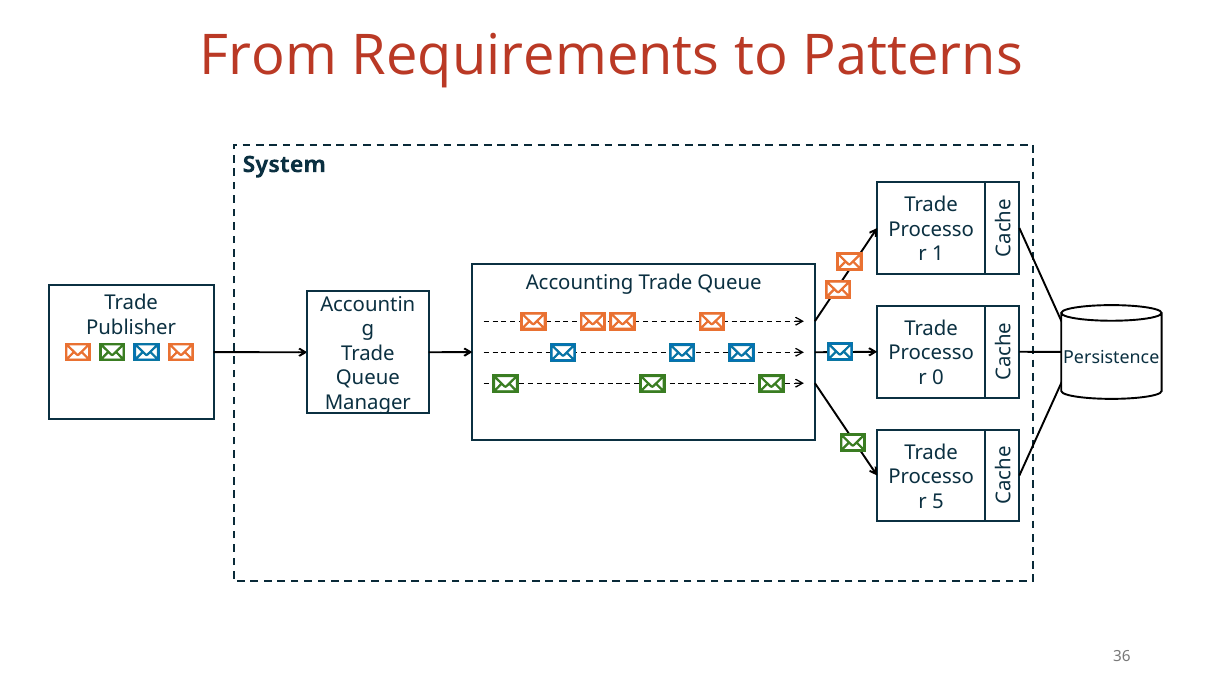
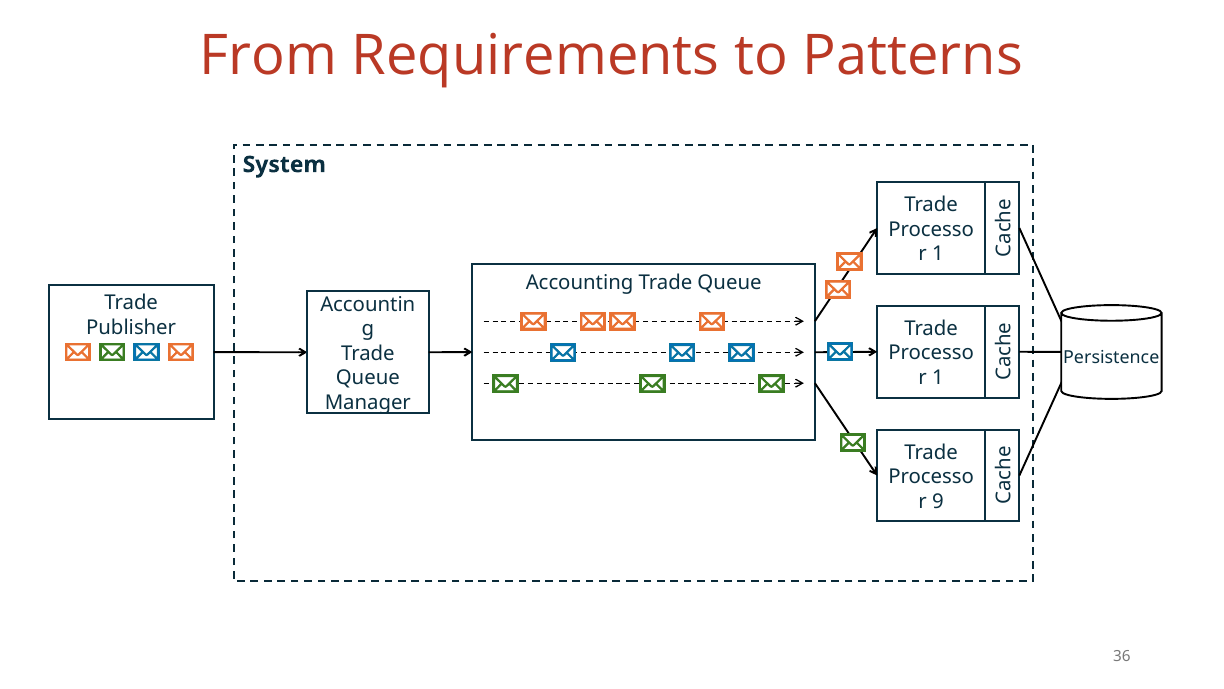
0 at (938, 377): 0 -> 1
5: 5 -> 9
